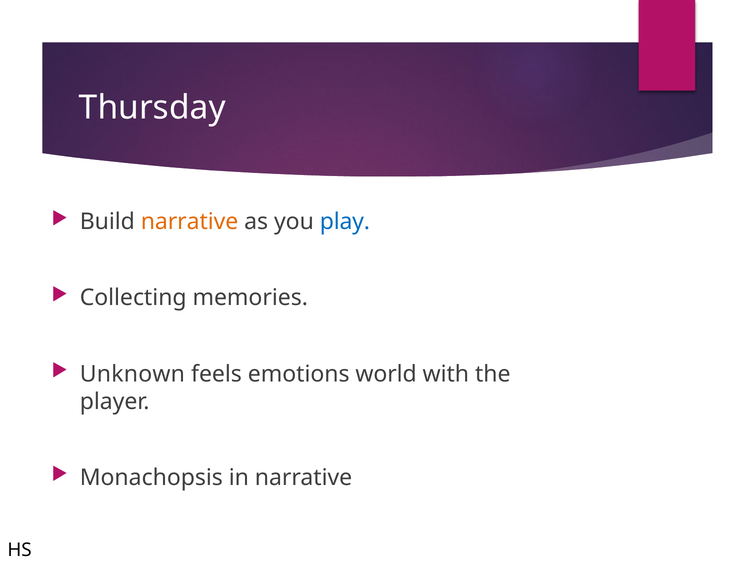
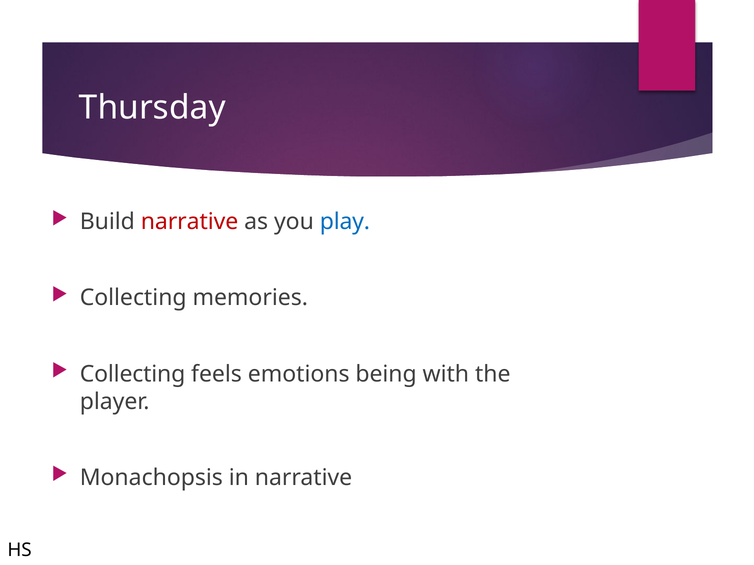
narrative at (190, 222) colour: orange -> red
Unknown at (132, 374): Unknown -> Collecting
world: world -> being
